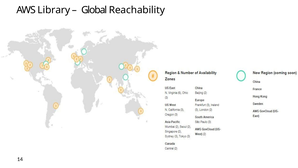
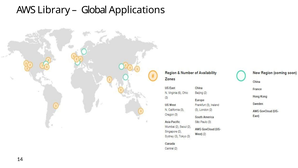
Reachability: Reachability -> Applications
